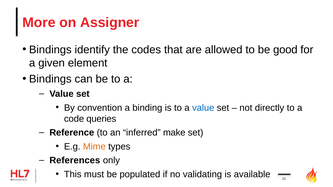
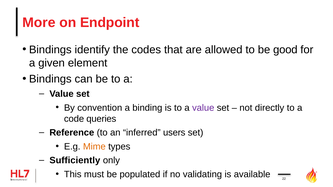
Assigner: Assigner -> Endpoint
value at (203, 108) colour: blue -> purple
make: make -> users
References: References -> Sufficiently
